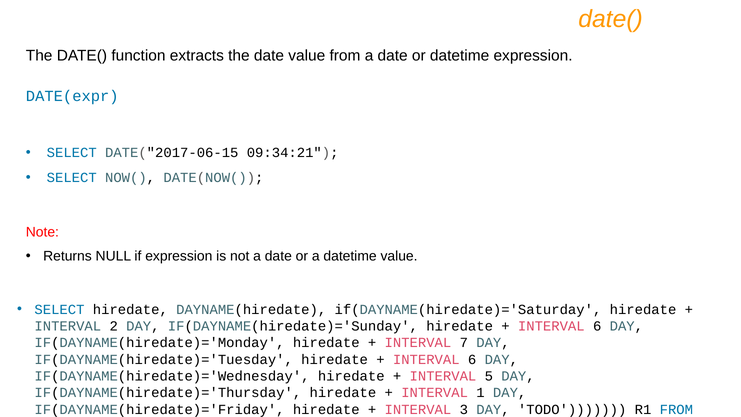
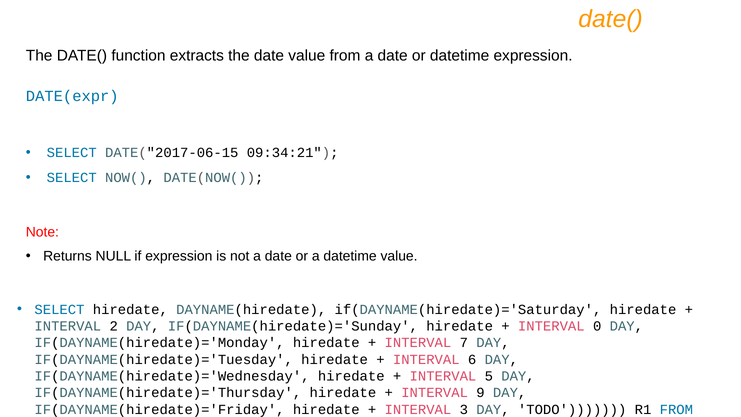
6 at (597, 326): 6 -> 0
1: 1 -> 9
